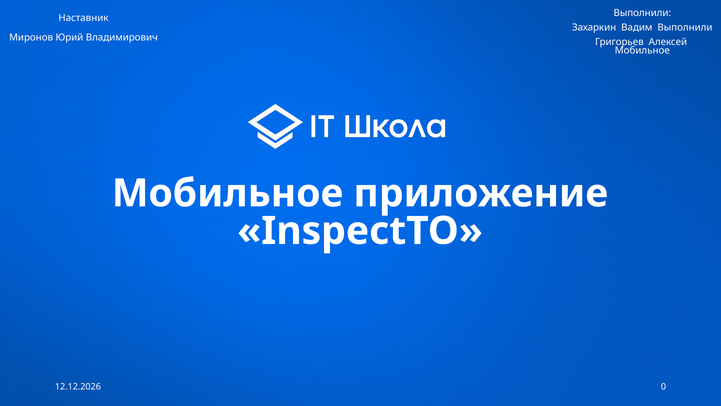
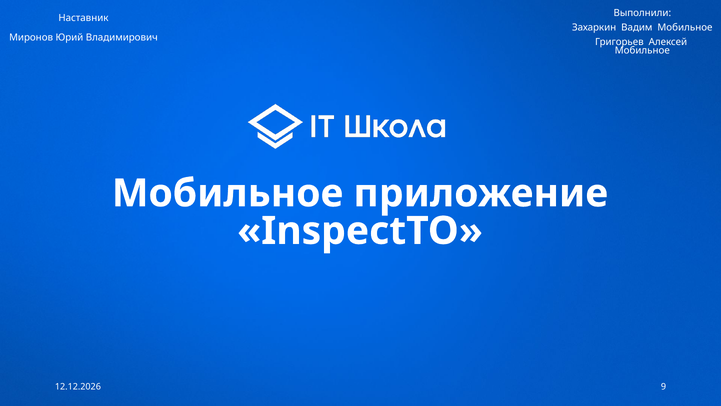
Вадим Выполнили: Выполнили -> Мобильное
0: 0 -> 9
